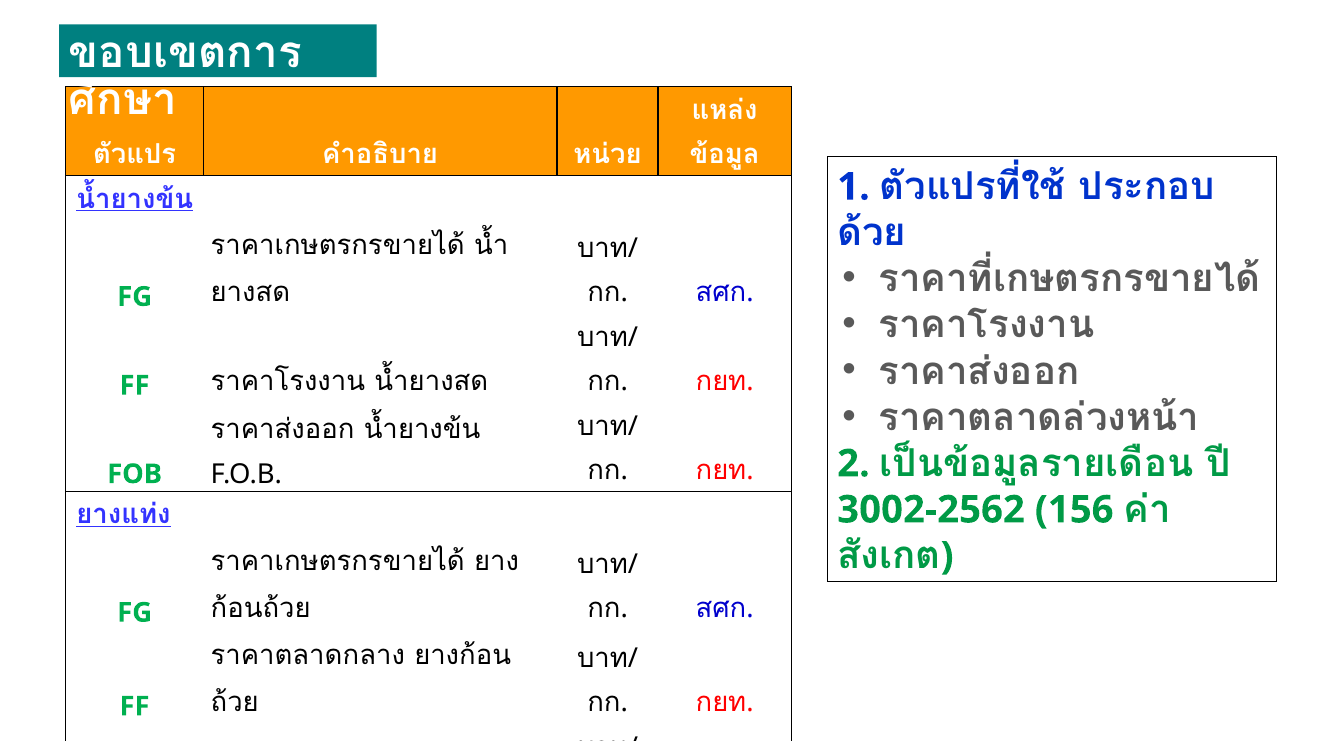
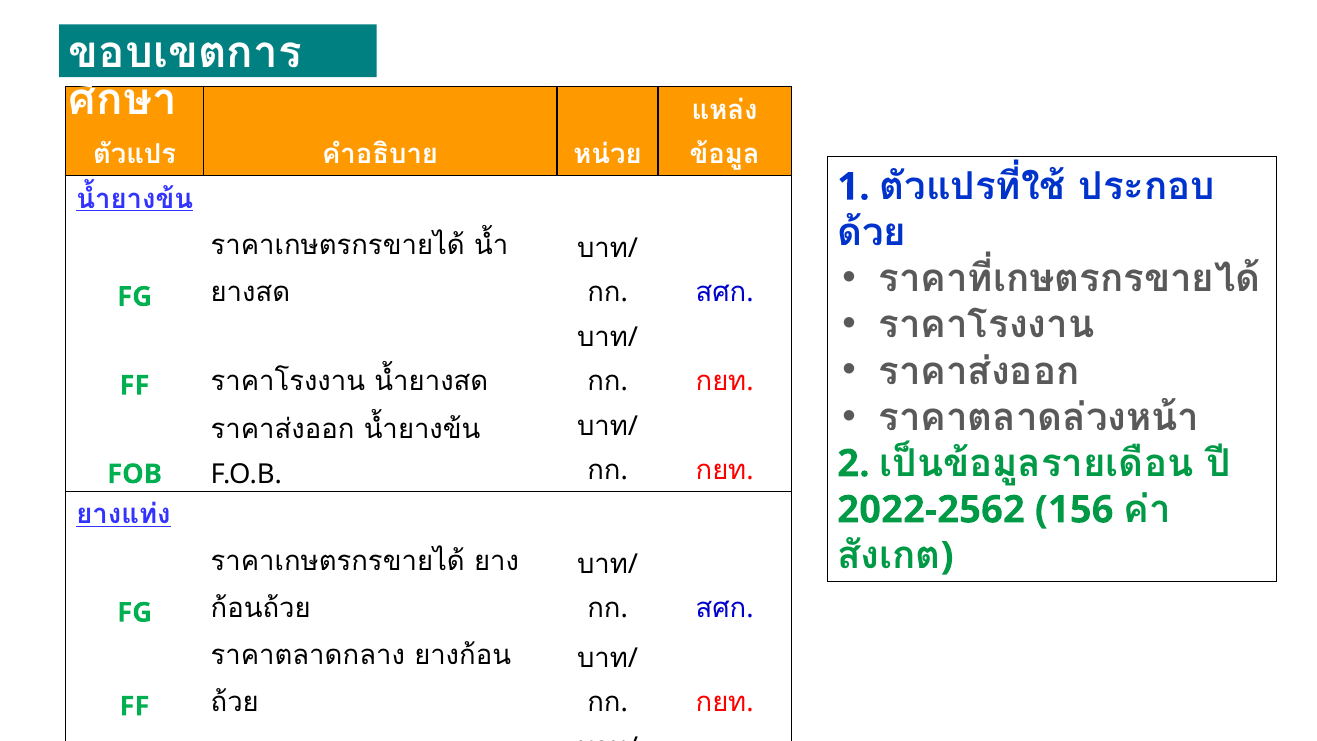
3002-2562: 3002-2562 -> 2022-2562
